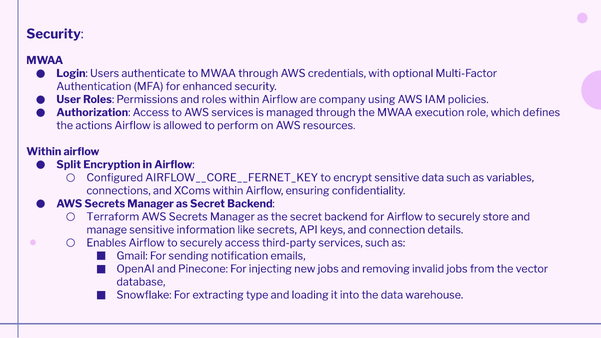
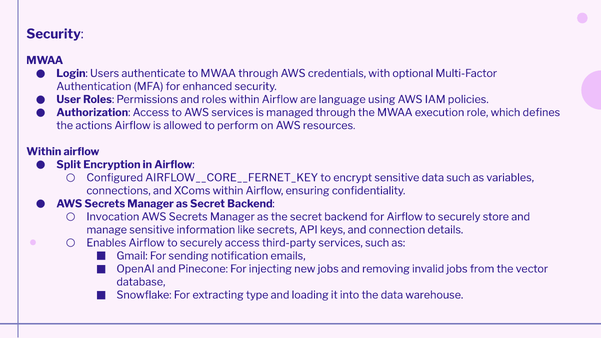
company: company -> language
Terraform: Terraform -> Invocation
